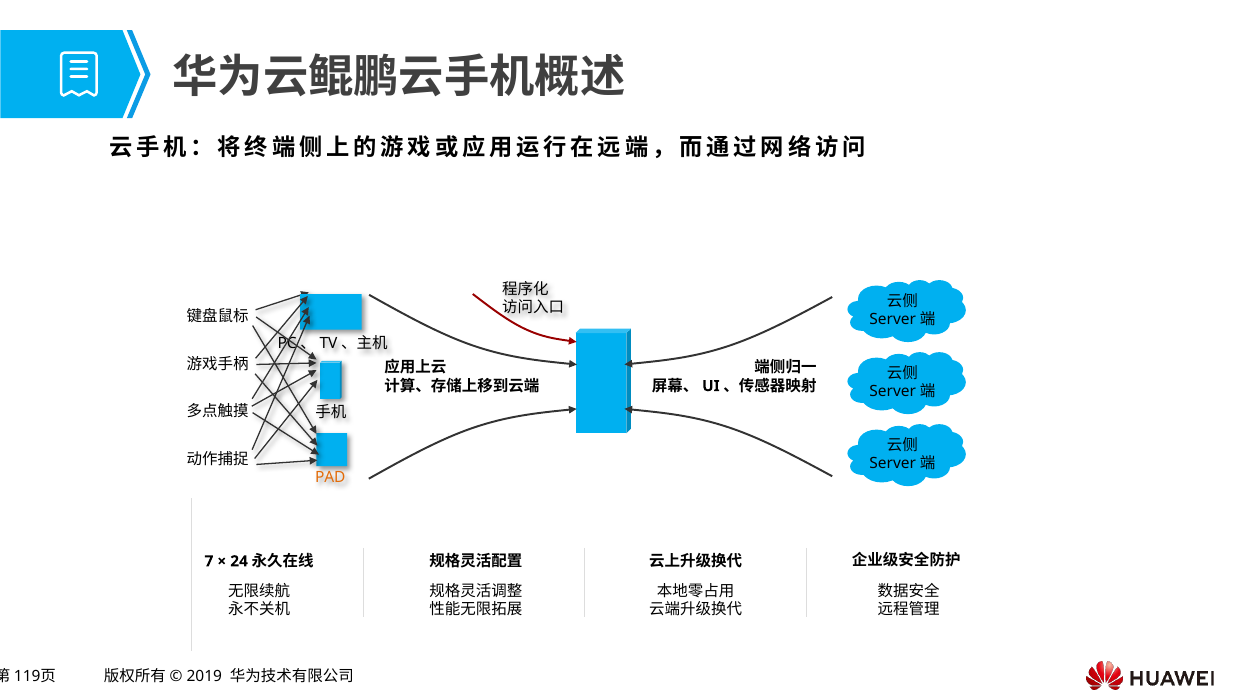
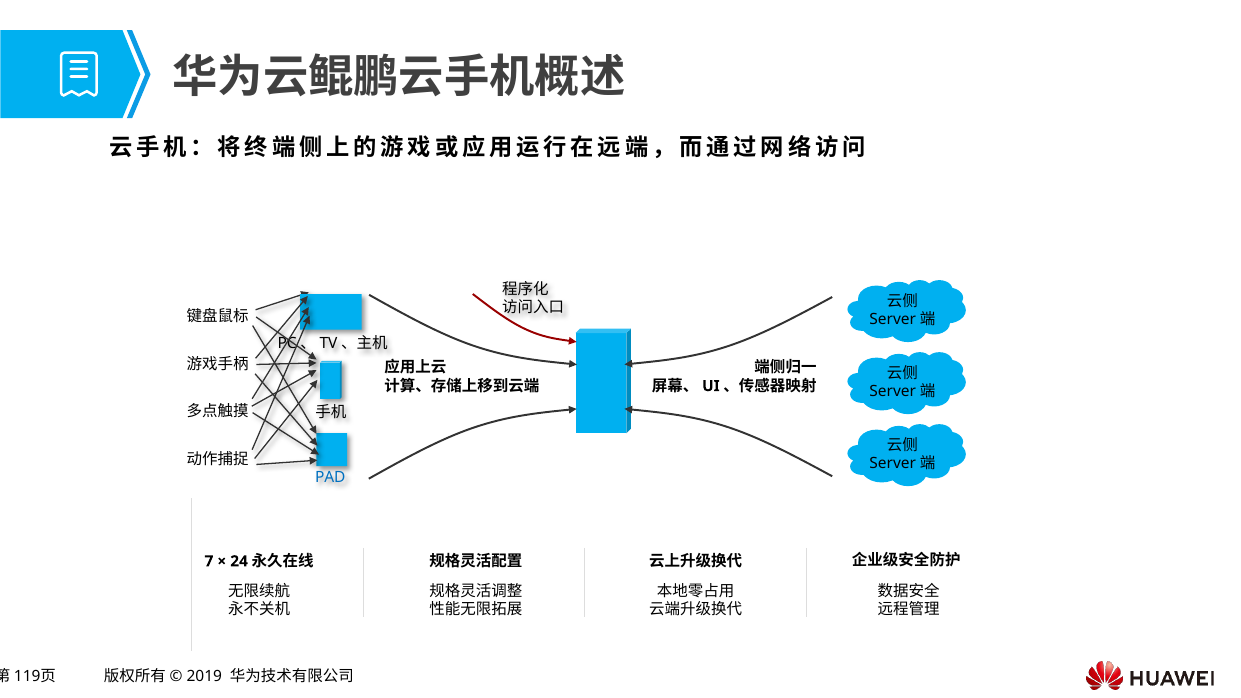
PAD colour: orange -> blue
